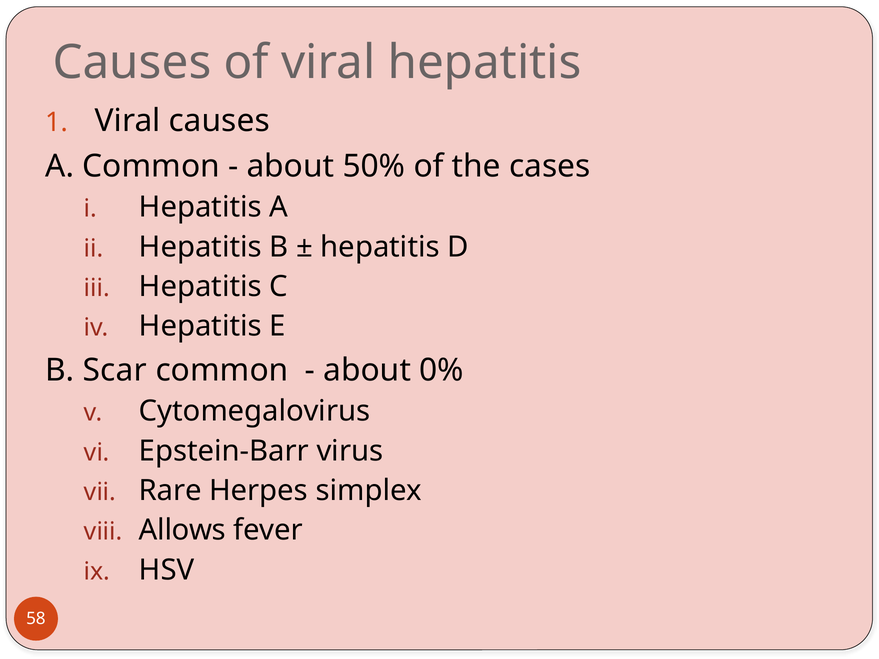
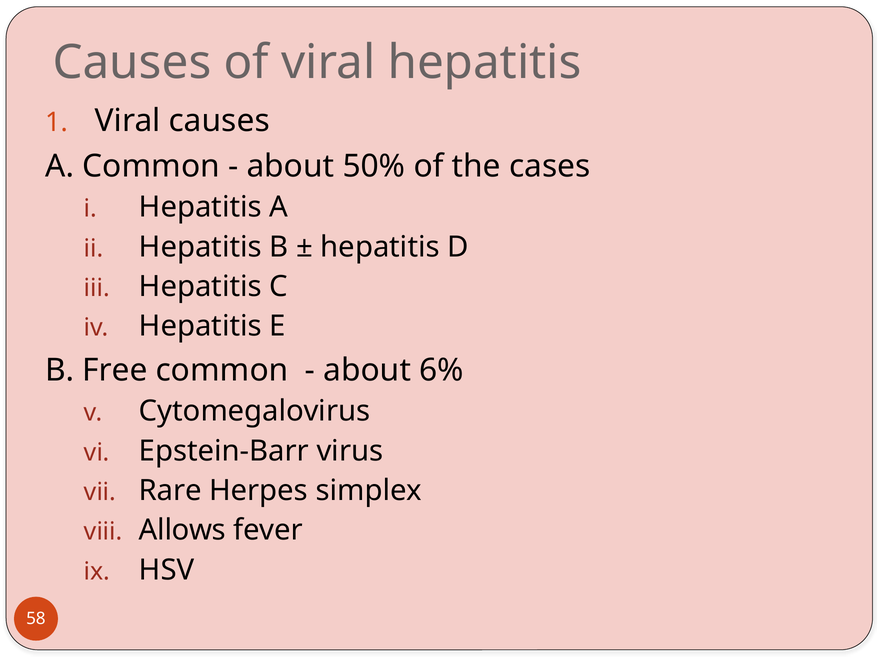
Scar: Scar -> Free
0%: 0% -> 6%
